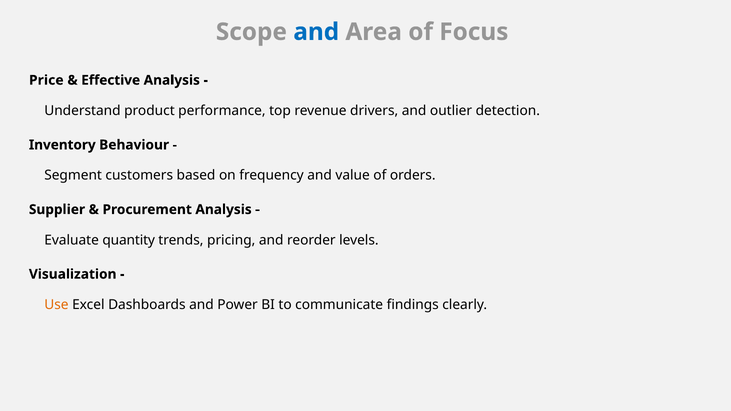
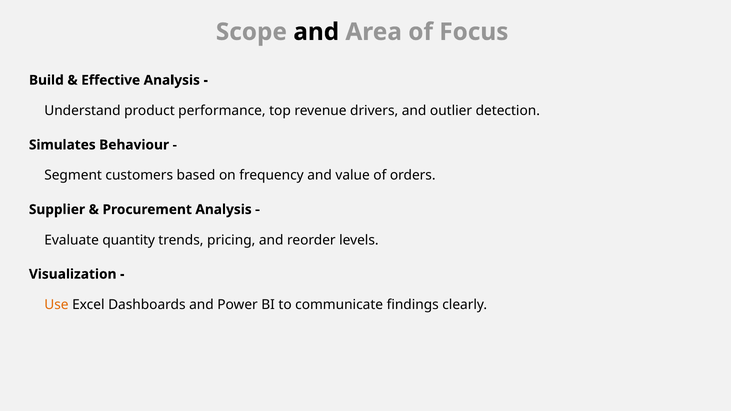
and at (316, 32) colour: blue -> black
Price: Price -> Build
Inventory: Inventory -> Simulates
